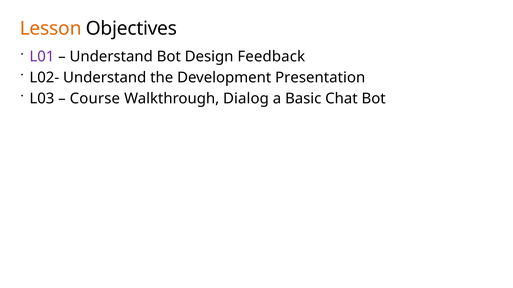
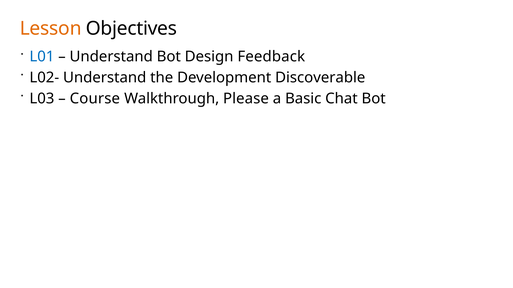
L01 colour: purple -> blue
Presentation: Presentation -> Discoverable
Dialog: Dialog -> Please
